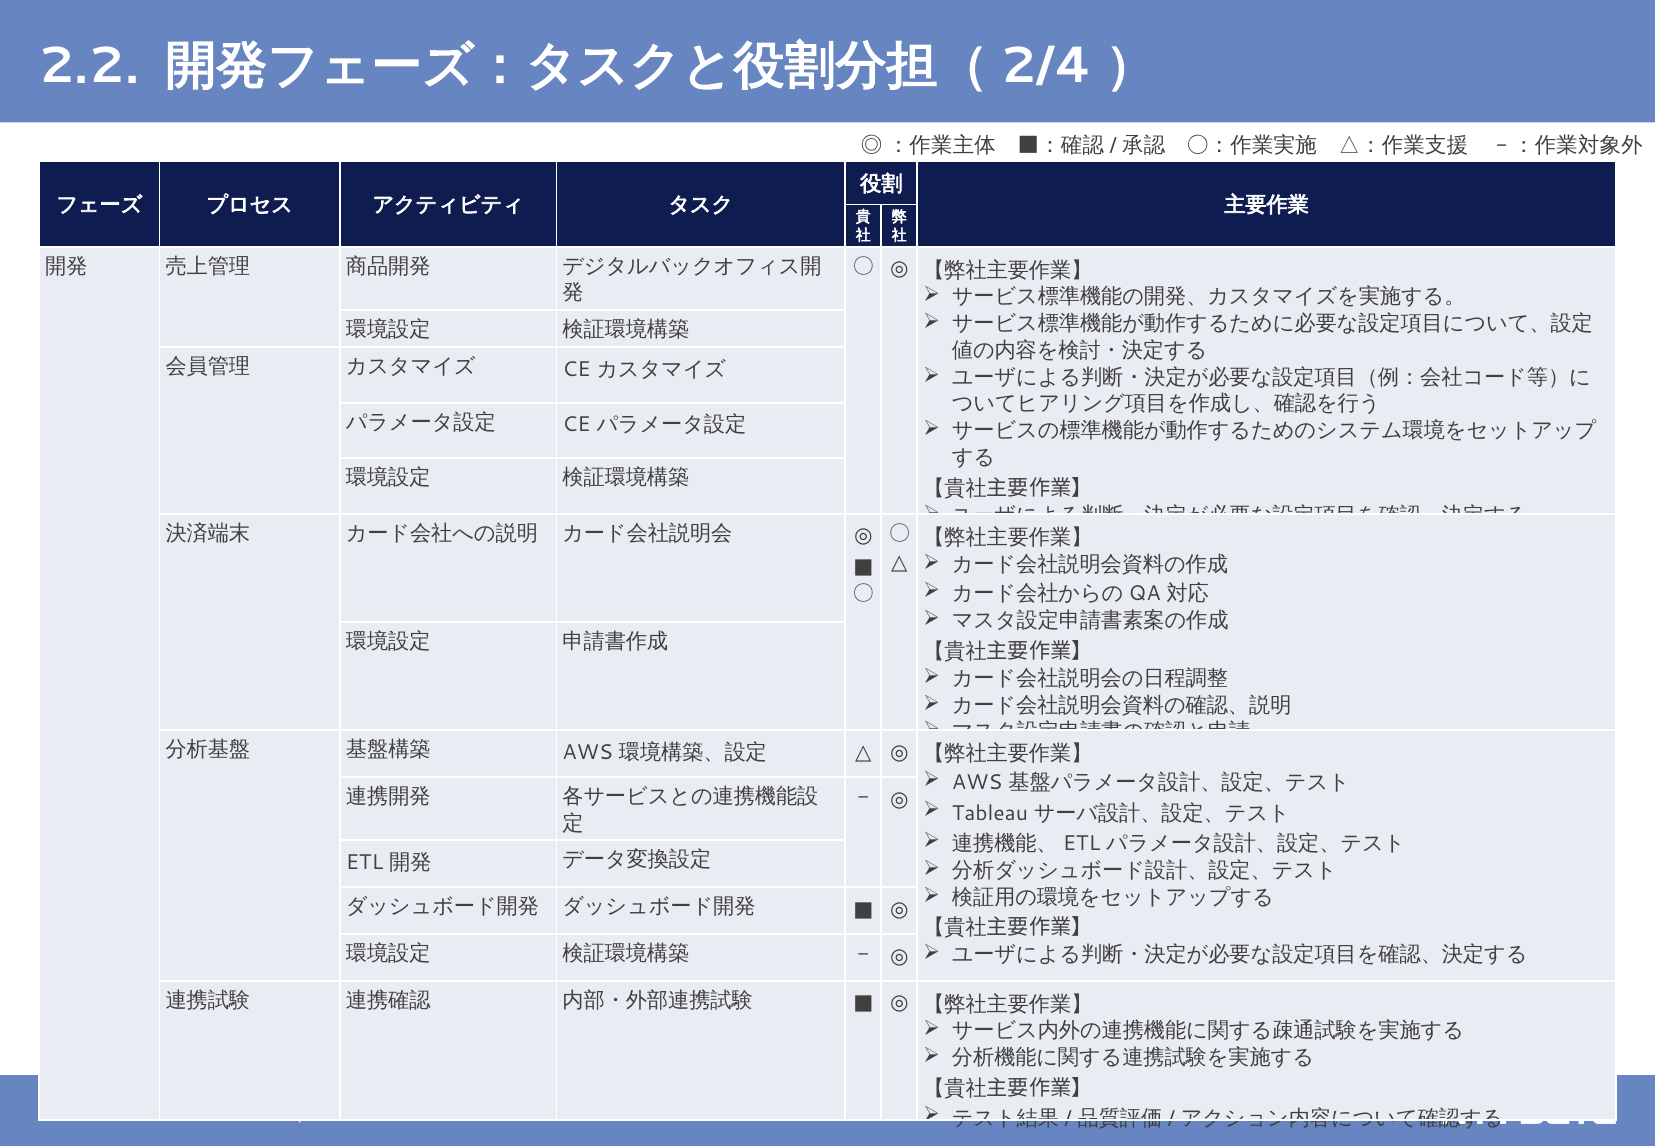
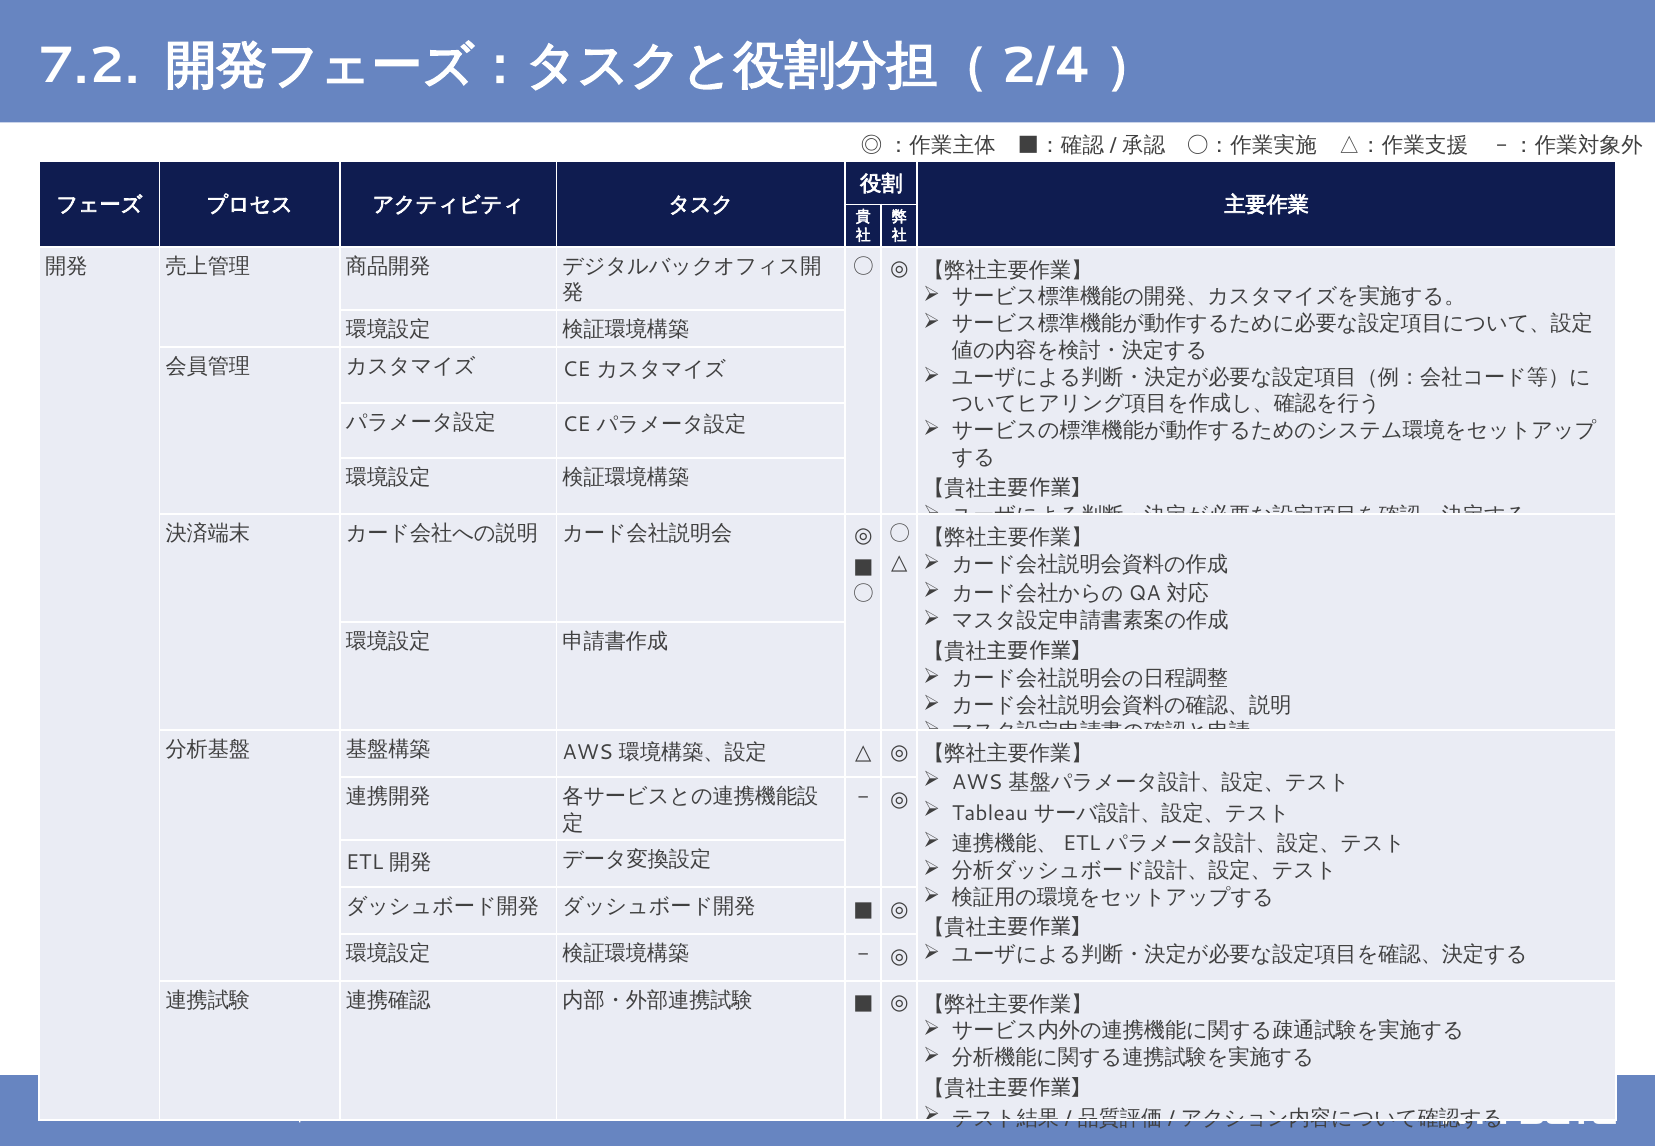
2.2: 2.2 -> 7.2
